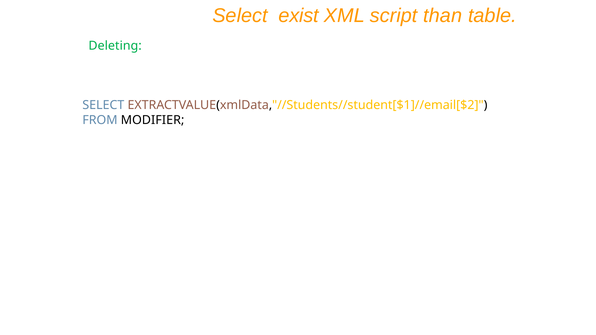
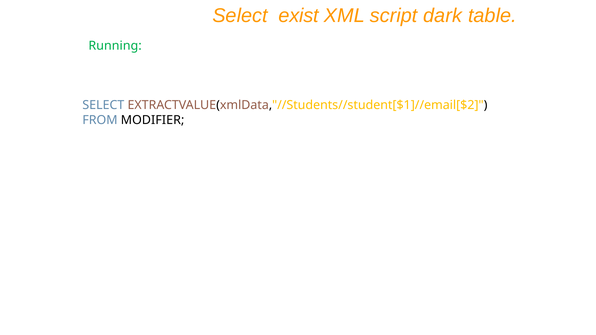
than: than -> dark
Deleting: Deleting -> Running
